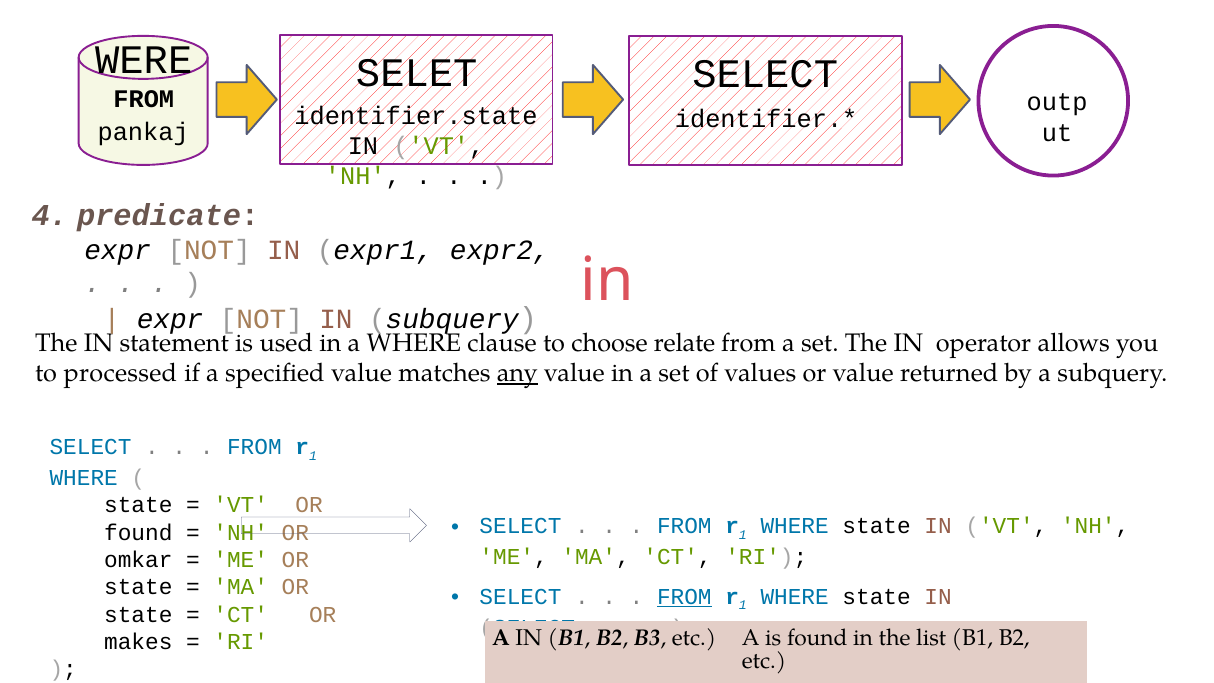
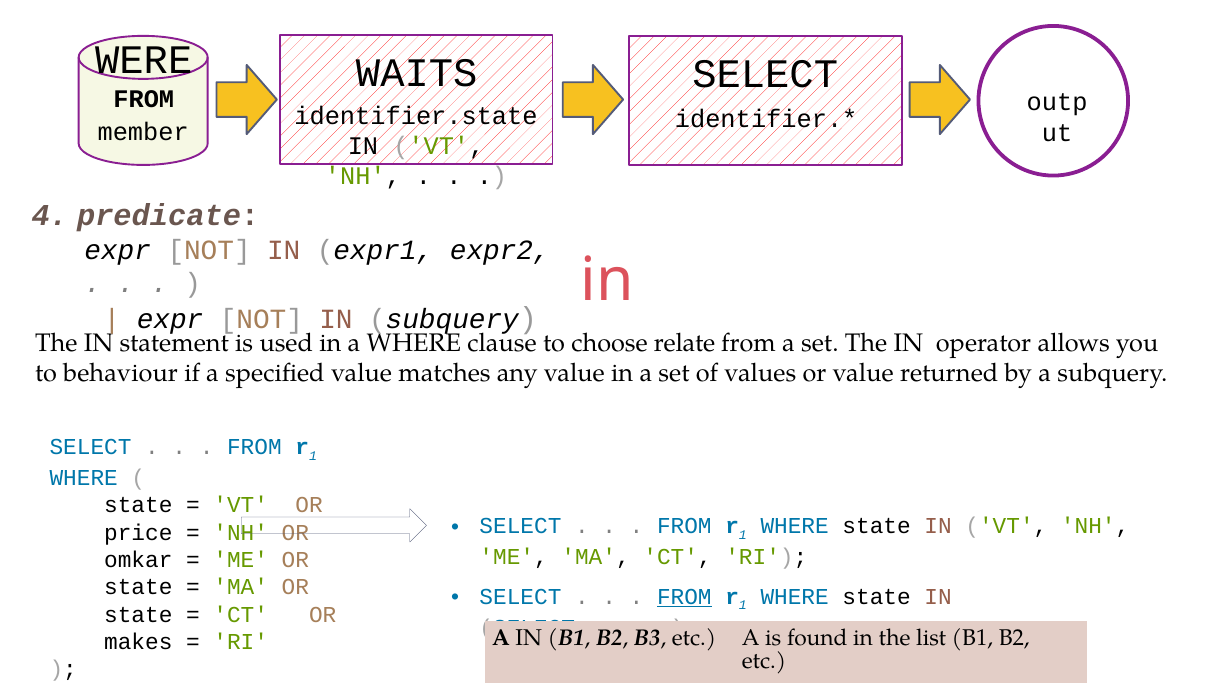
SELET: SELET -> WAITS
pankaj: pankaj -> member
processed: processed -> behaviour
any underline: present -> none
found at (138, 532): found -> price
